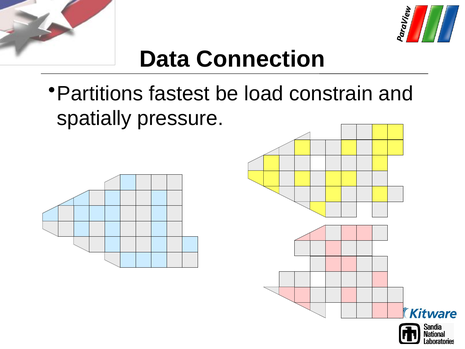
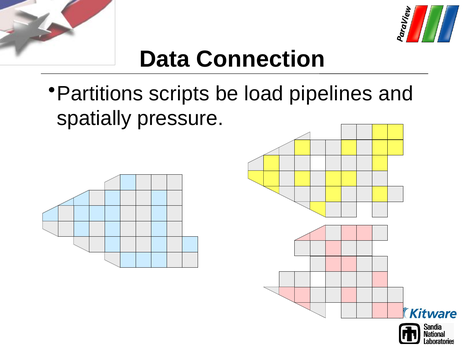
fastest: fastest -> scripts
constrain: constrain -> pipelines
